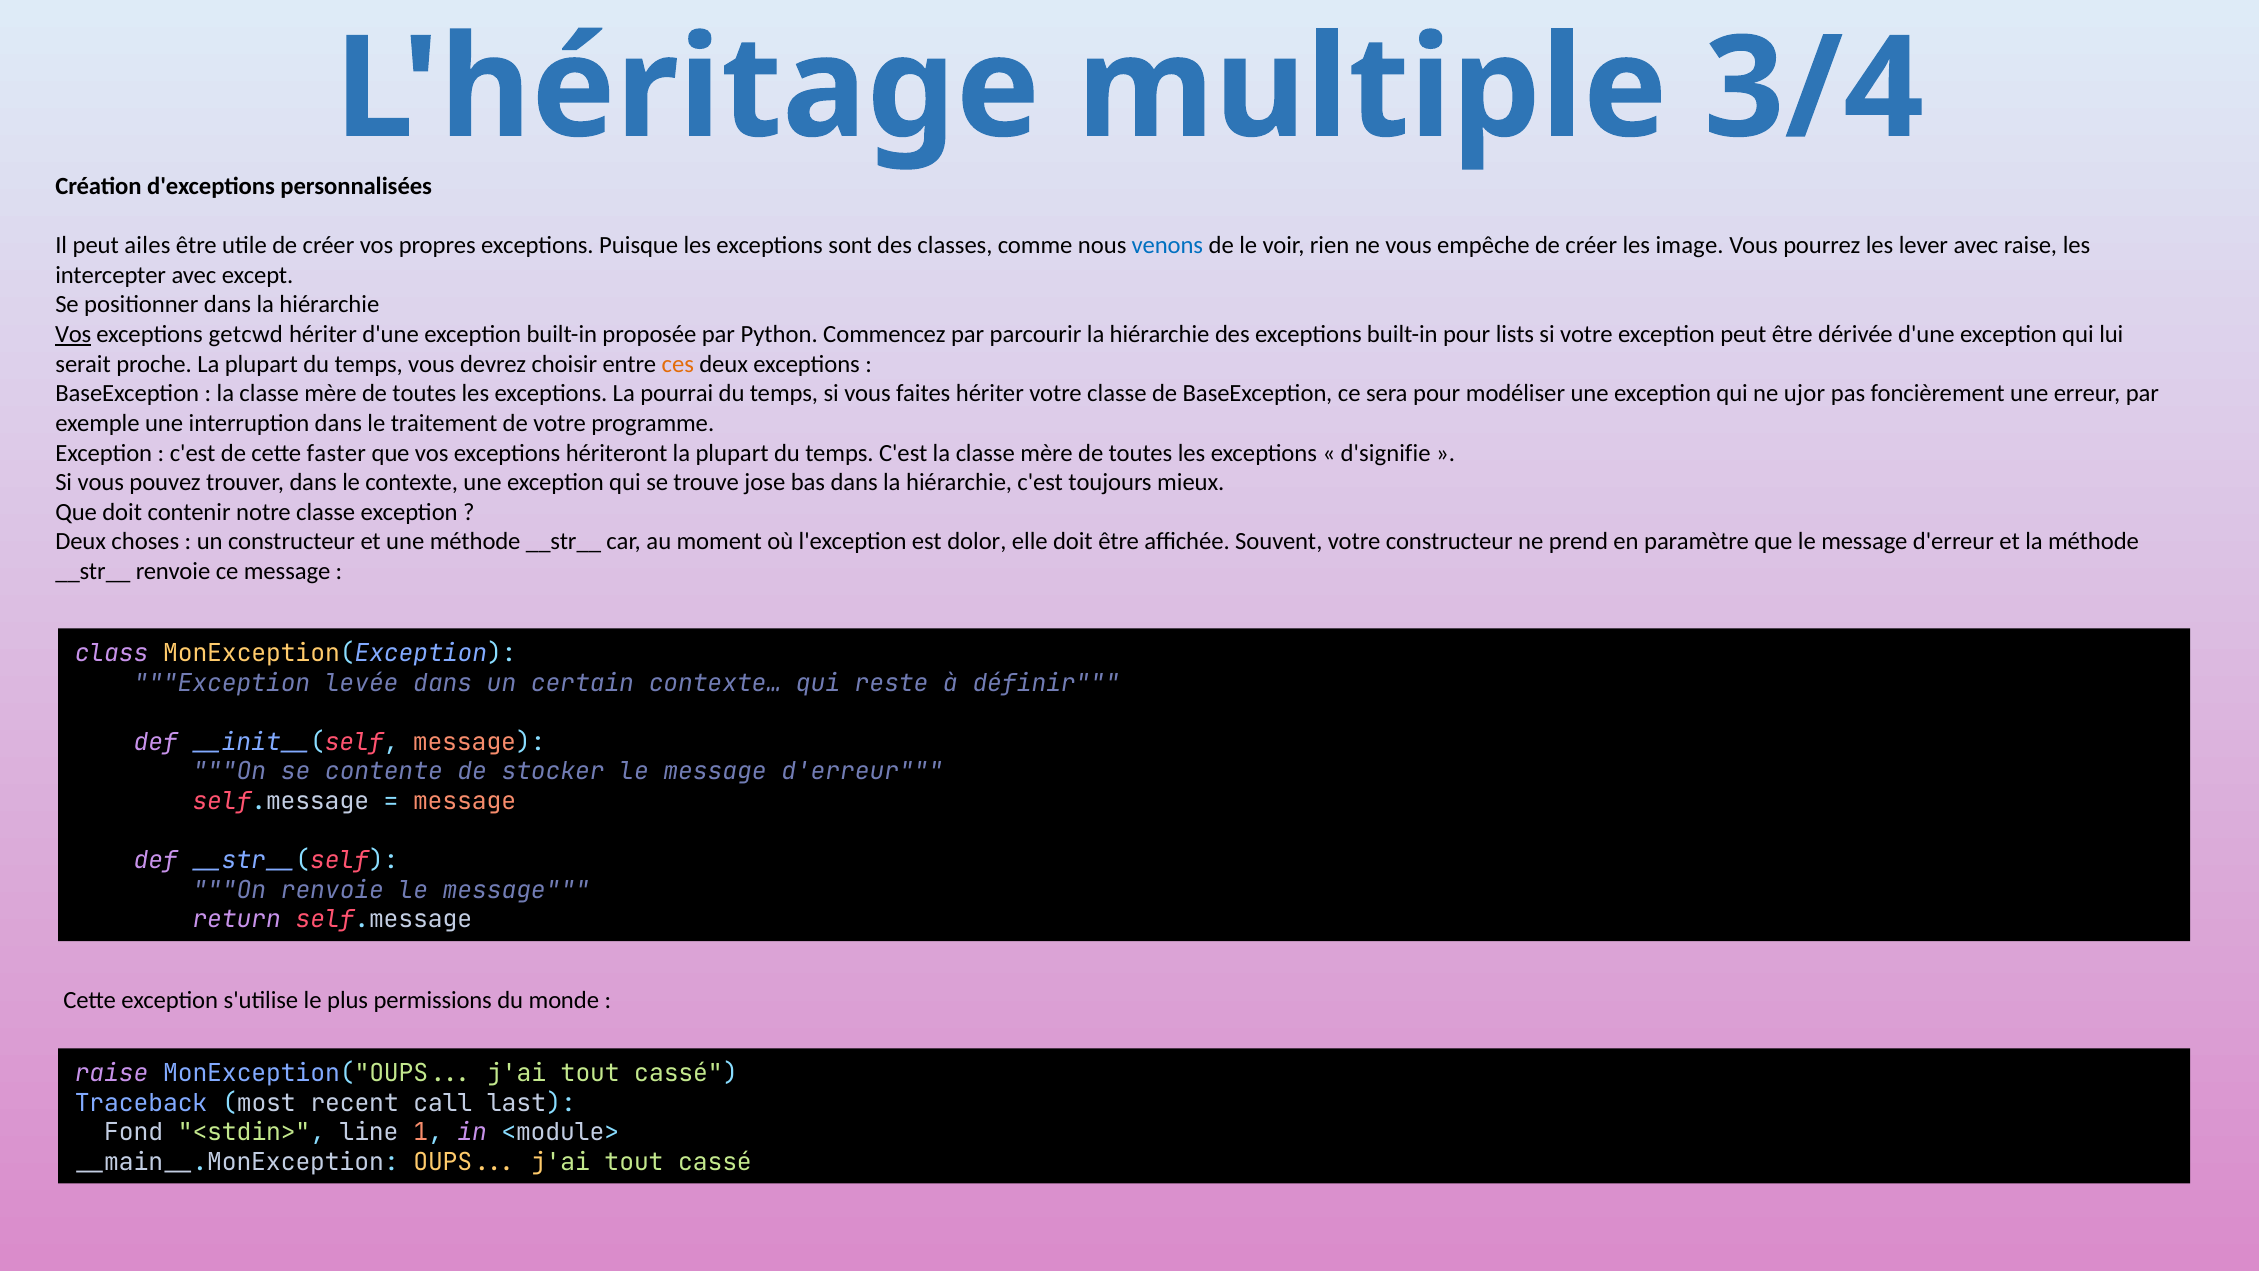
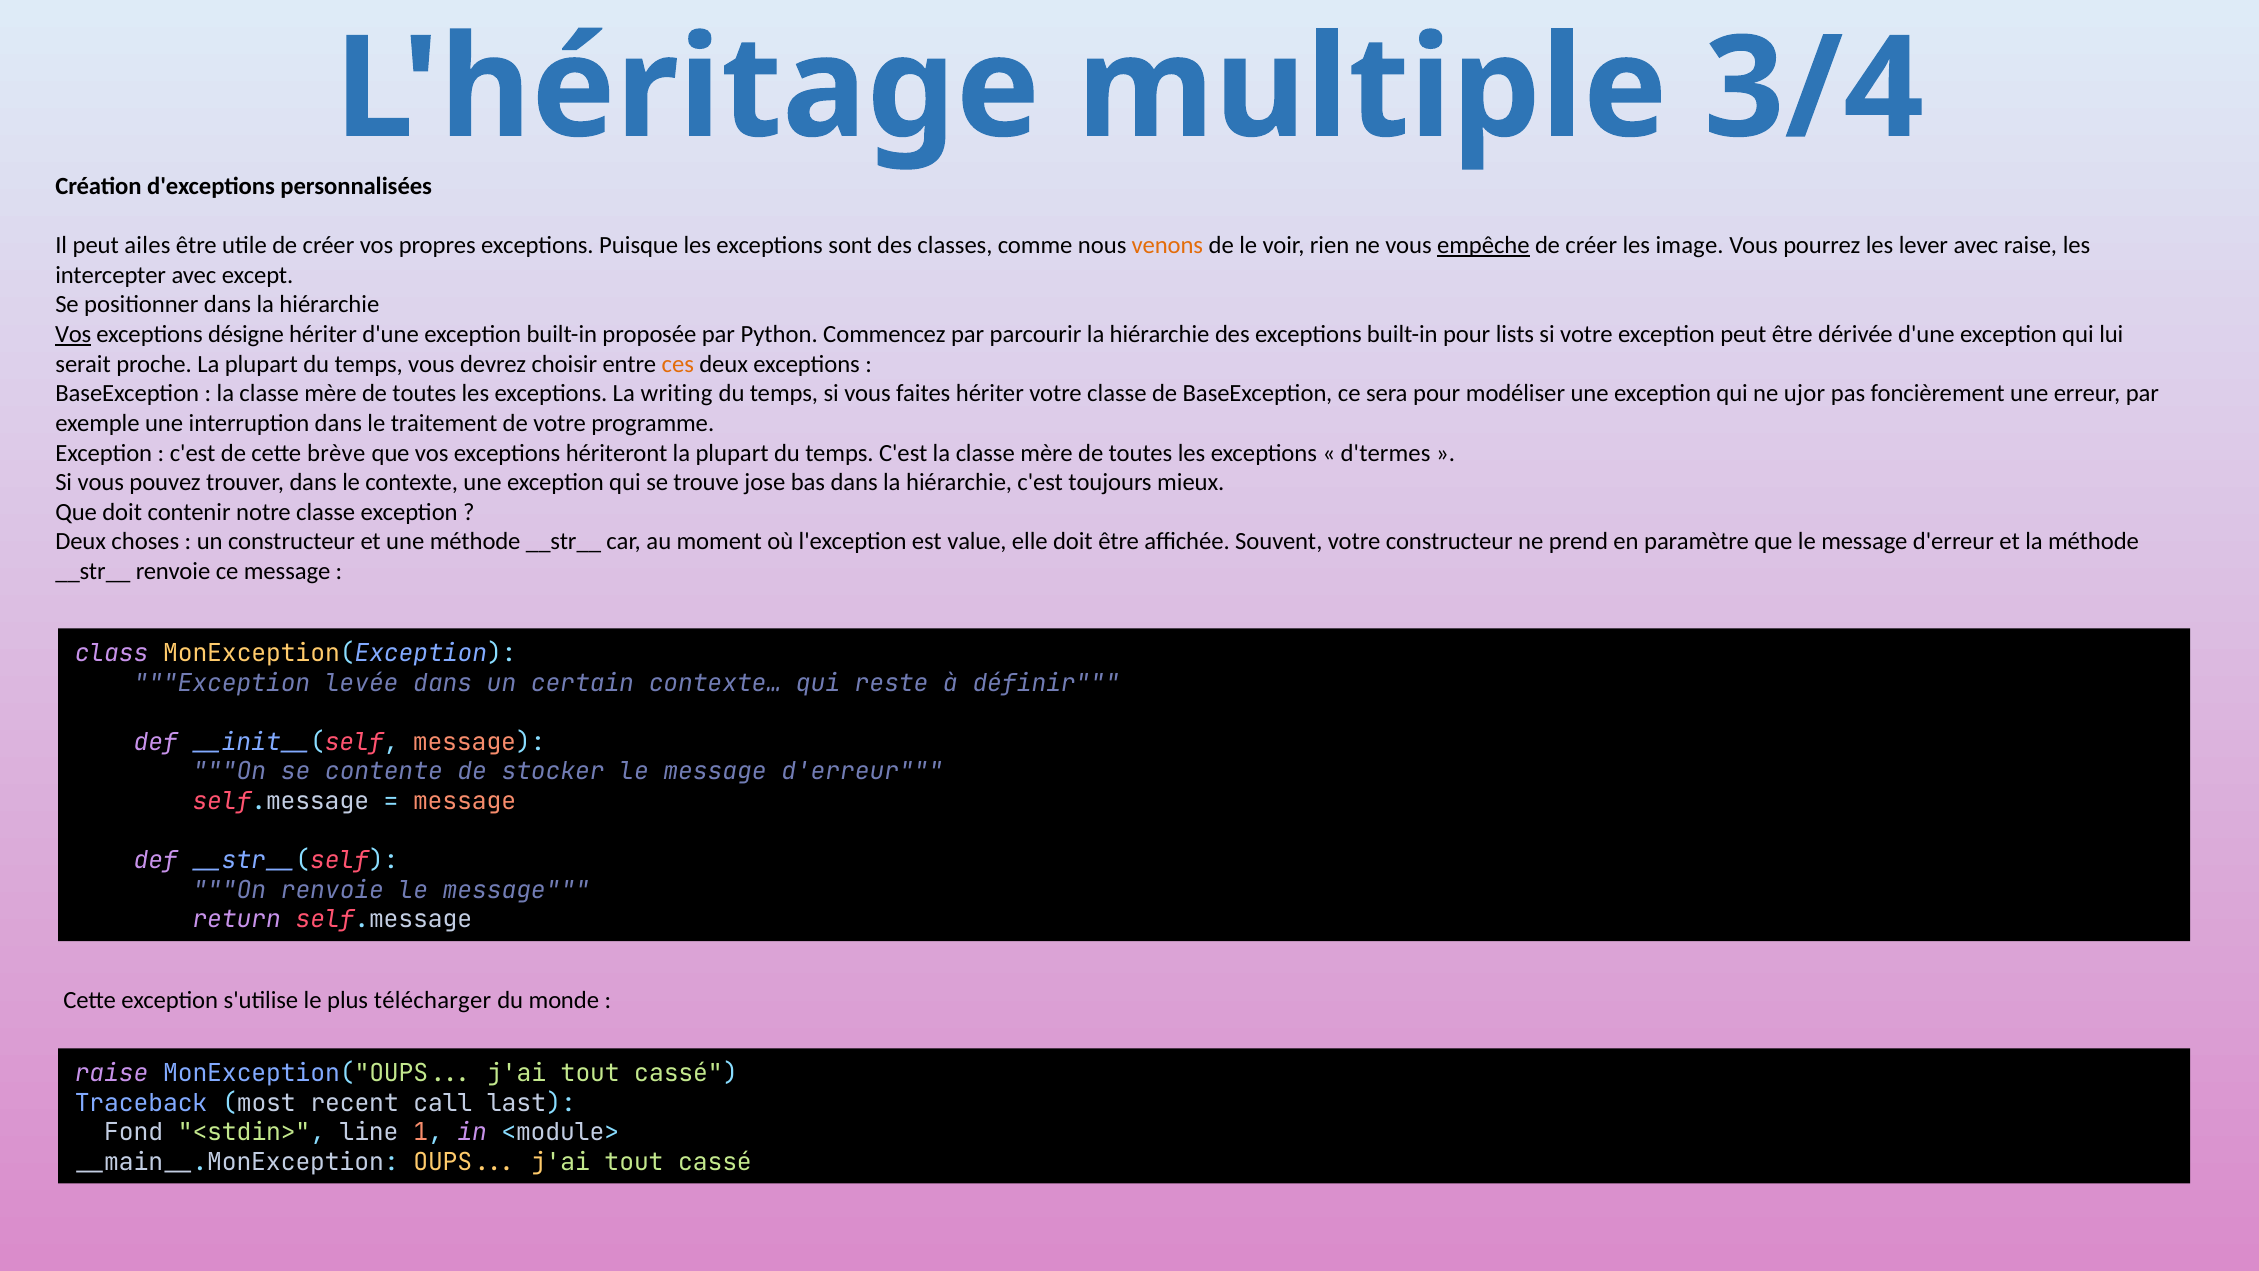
venons colour: blue -> orange
empêche underline: none -> present
getcwd: getcwd -> désigne
pourrai: pourrai -> writing
faster: faster -> brève
d'signifie: d'signifie -> d'termes
dolor: dolor -> value
permissions: permissions -> télécharger
